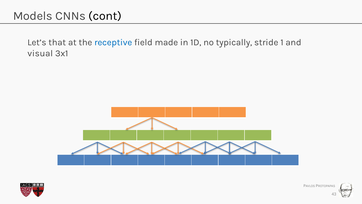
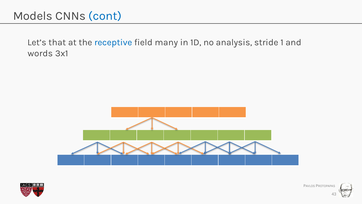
cont colour: black -> blue
made: made -> many
typically: typically -> analysis
visual: visual -> words
